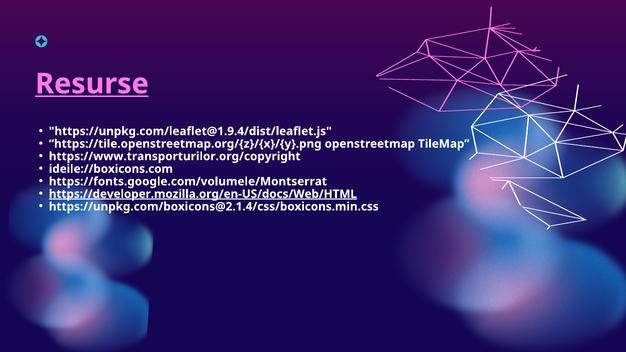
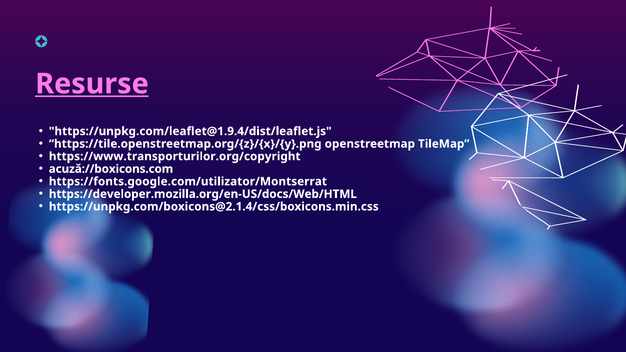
ideile://boxicons.com: ideile://boxicons.com -> acuză://boxicons.com
https://fonts.google.com/volumele/Montserrat: https://fonts.google.com/volumele/Montserrat -> https://fonts.google.com/utilizator/Montserrat
https://developer.mozilla.org/en-US/docs/Web/HTML underline: present -> none
